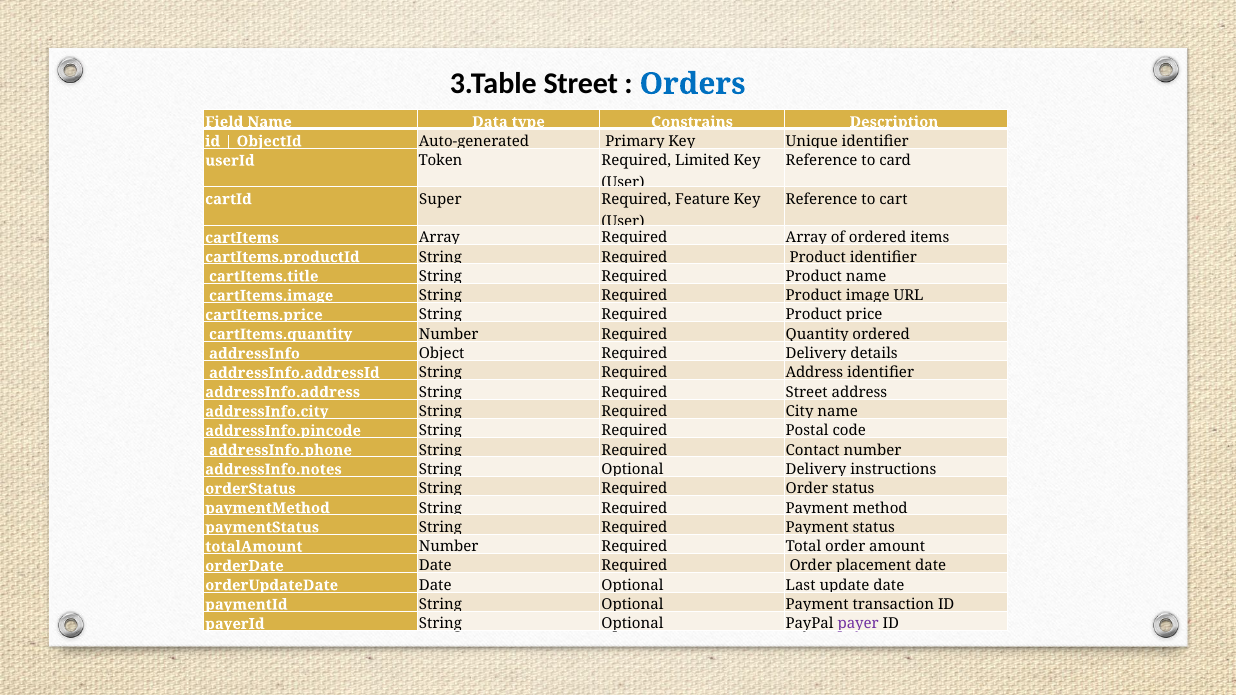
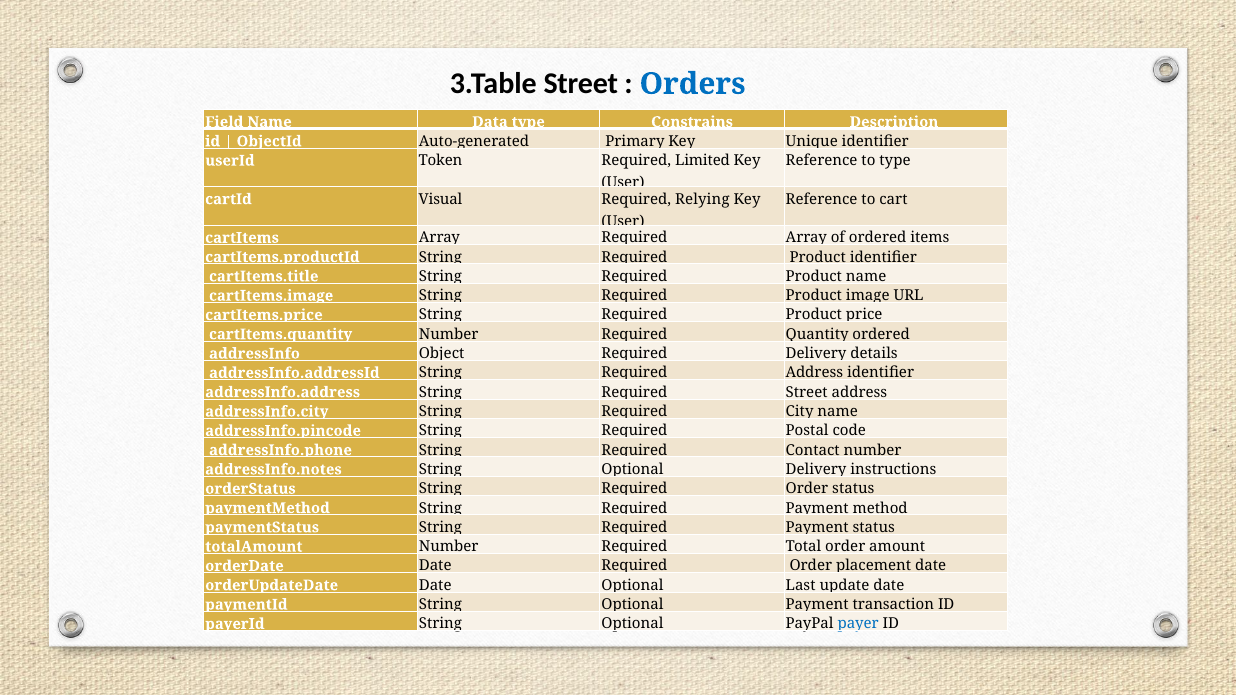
to card: card -> type
Super: Super -> Visual
Feature: Feature -> Relying
payer colour: purple -> blue
